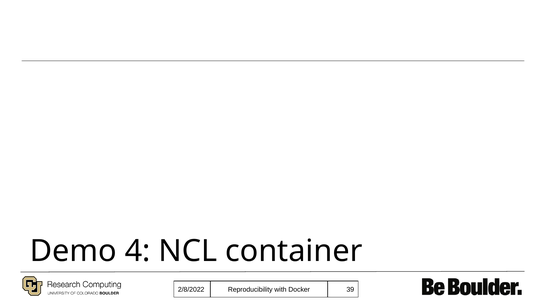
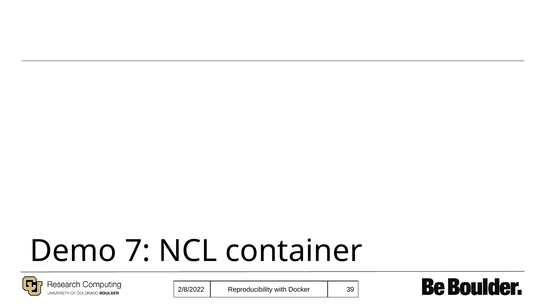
4: 4 -> 7
